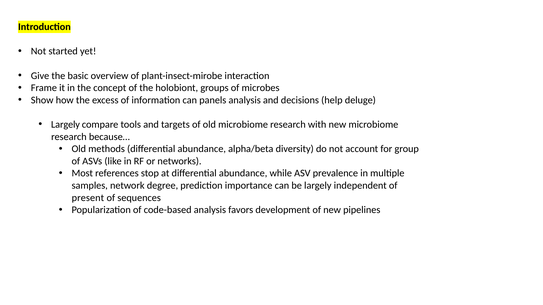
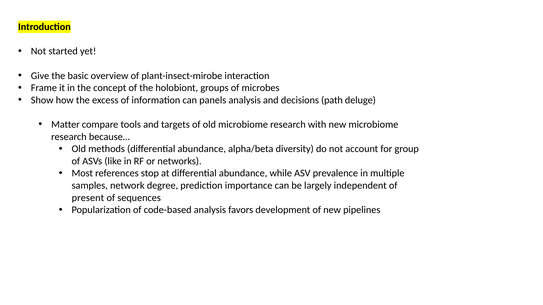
help: help -> path
Largely at (65, 125): Largely -> Matter
